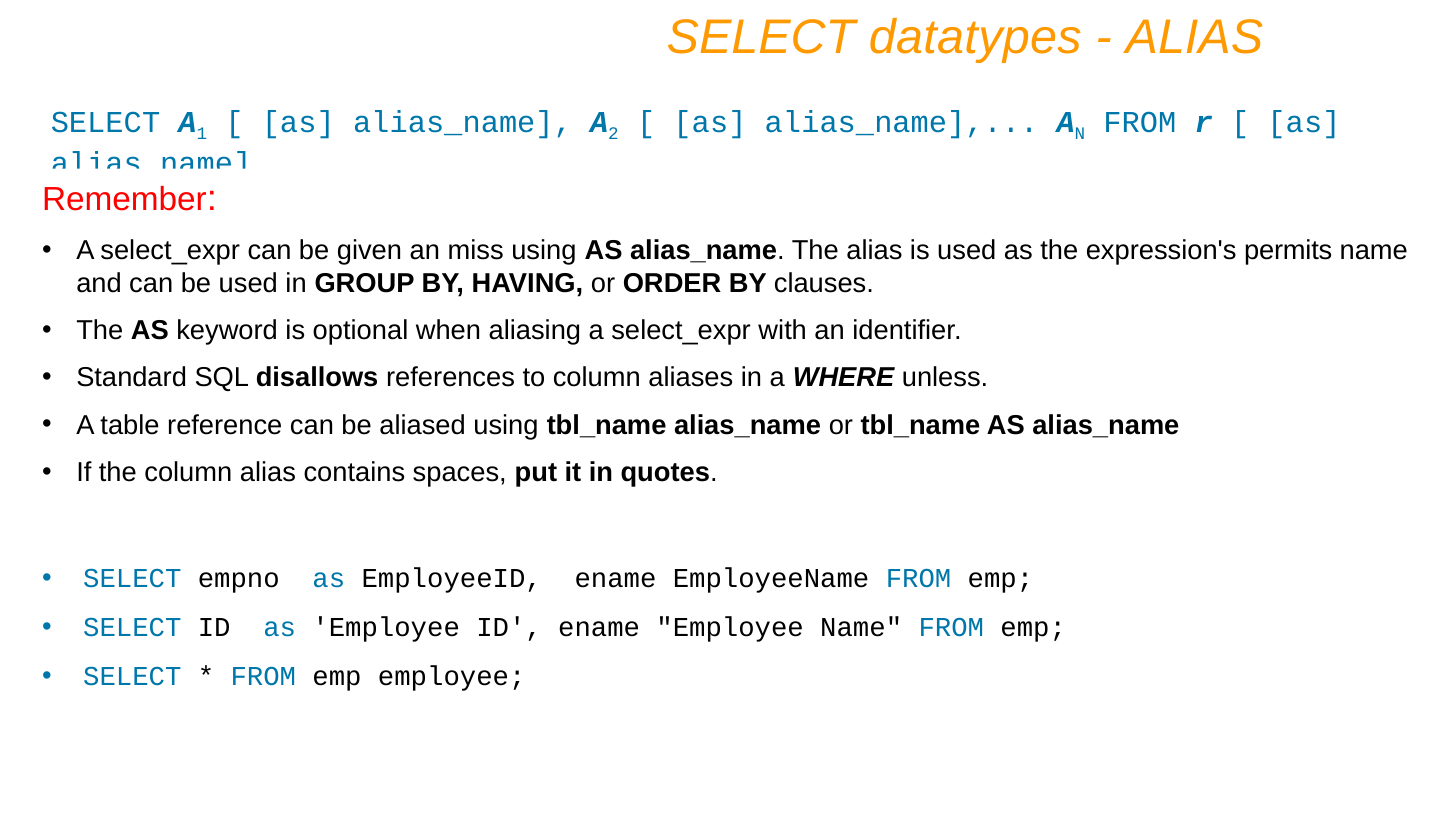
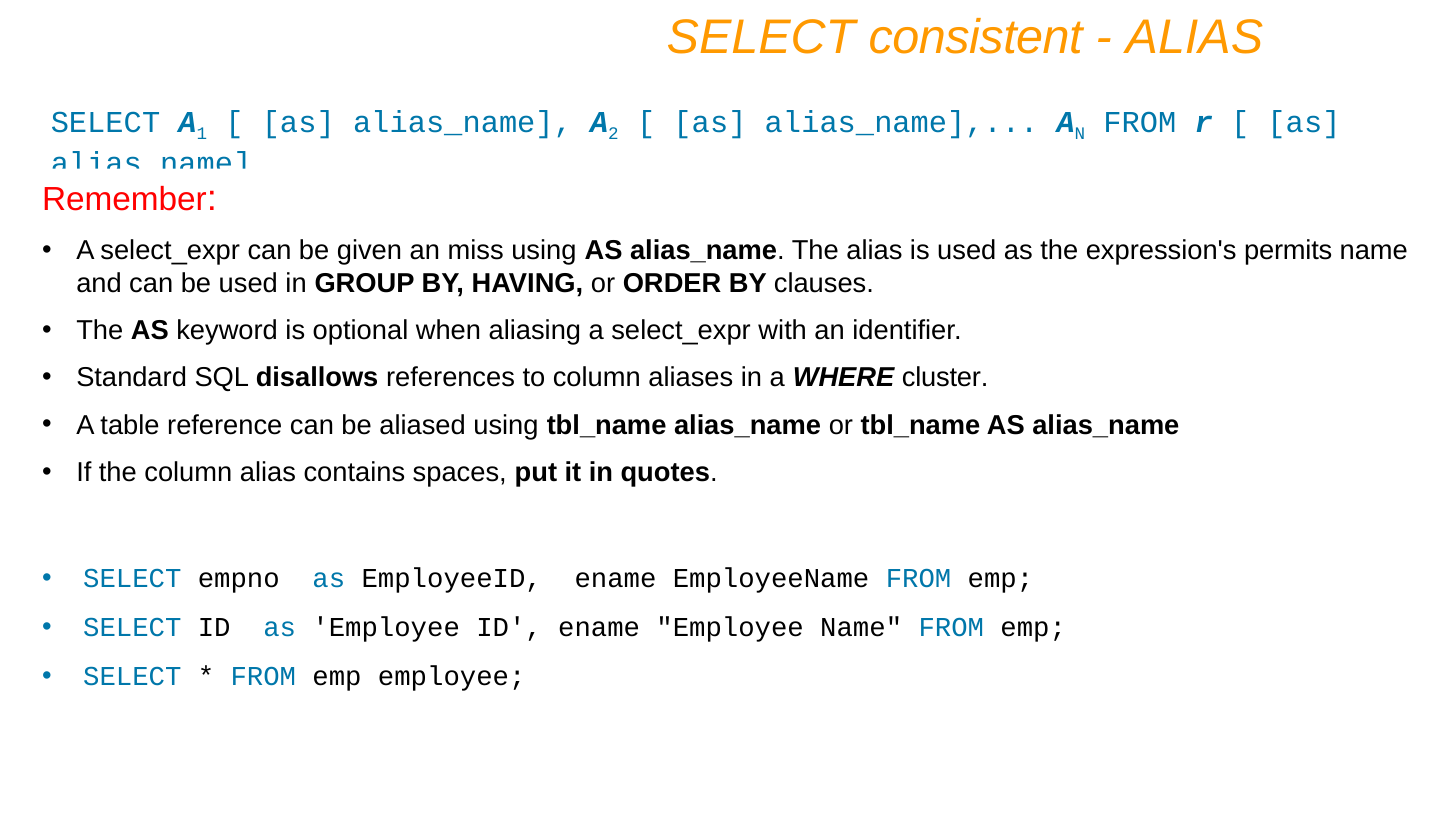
datatypes: datatypes -> consistent
unless: unless -> cluster
